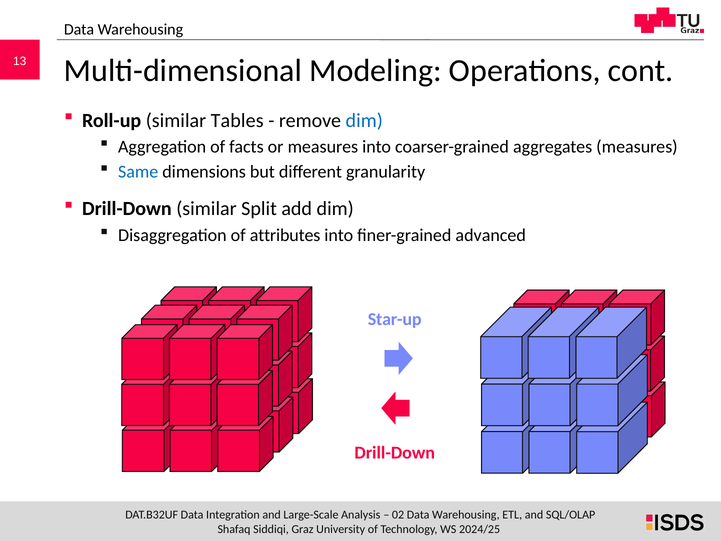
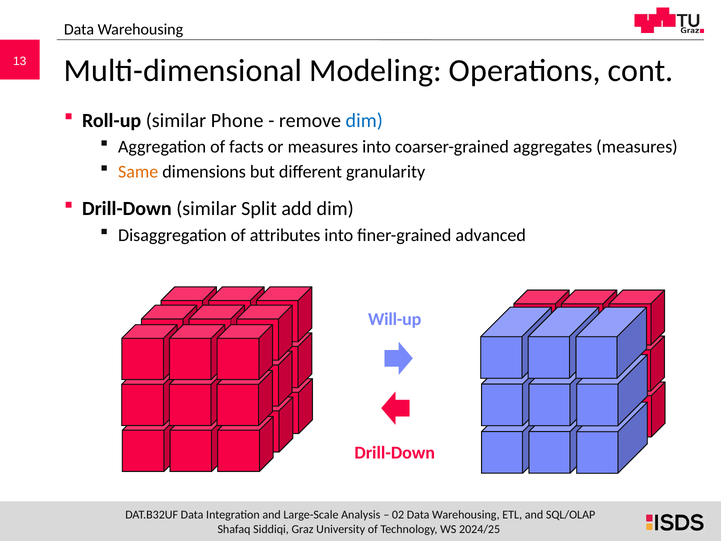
Tables: Tables -> Phone
Same colour: blue -> orange
Star-up: Star-up -> Will-up
